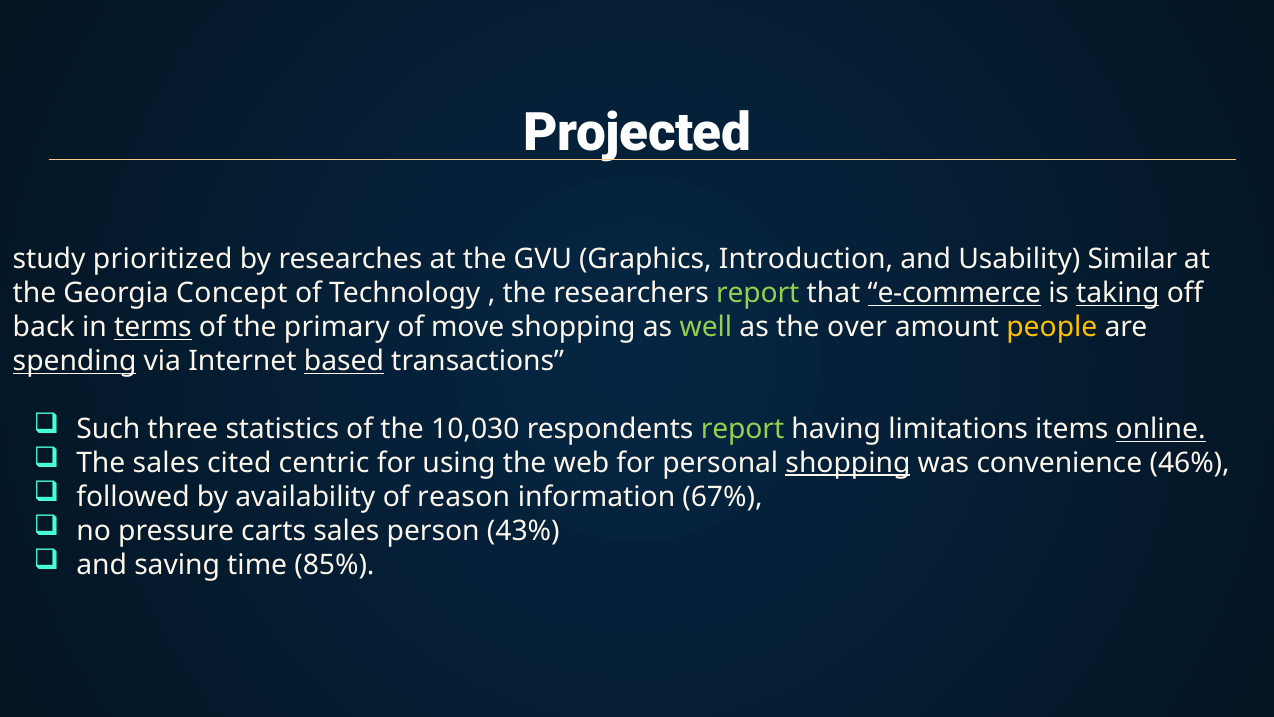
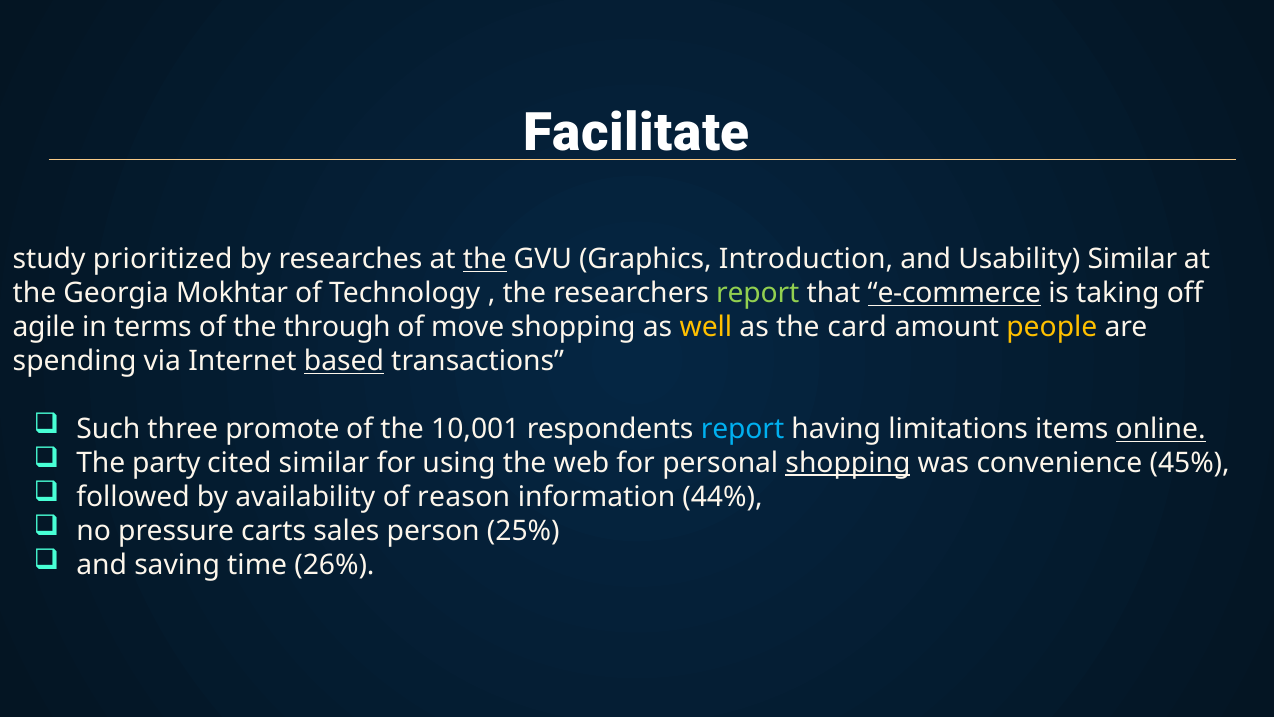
Projected: Projected -> Facilitate
the at (485, 259) underline: none -> present
Concept: Concept -> Mokhtar
taking underline: present -> none
back: back -> agile
terms underline: present -> none
primary: primary -> through
well colour: light green -> yellow
over: over -> card
spending underline: present -> none
statistics: statistics -> promote
10,030: 10,030 -> 10,001
report at (742, 429) colour: light green -> light blue
The sales: sales -> party
cited centric: centric -> similar
46%: 46% -> 45%
67%: 67% -> 44%
43%: 43% -> 25%
85%: 85% -> 26%
